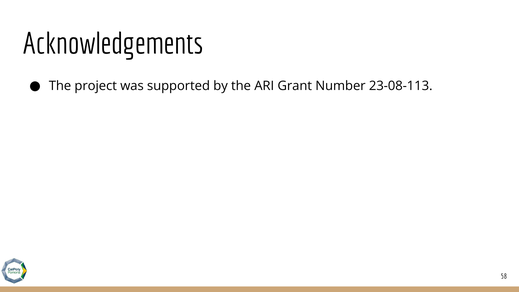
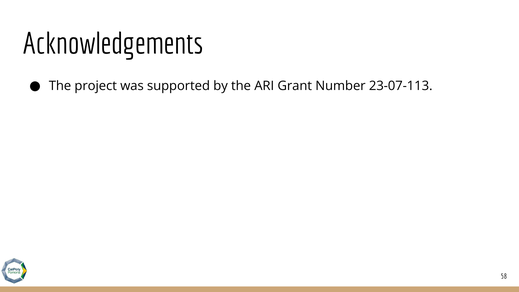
23-08-113: 23-08-113 -> 23-07-113
